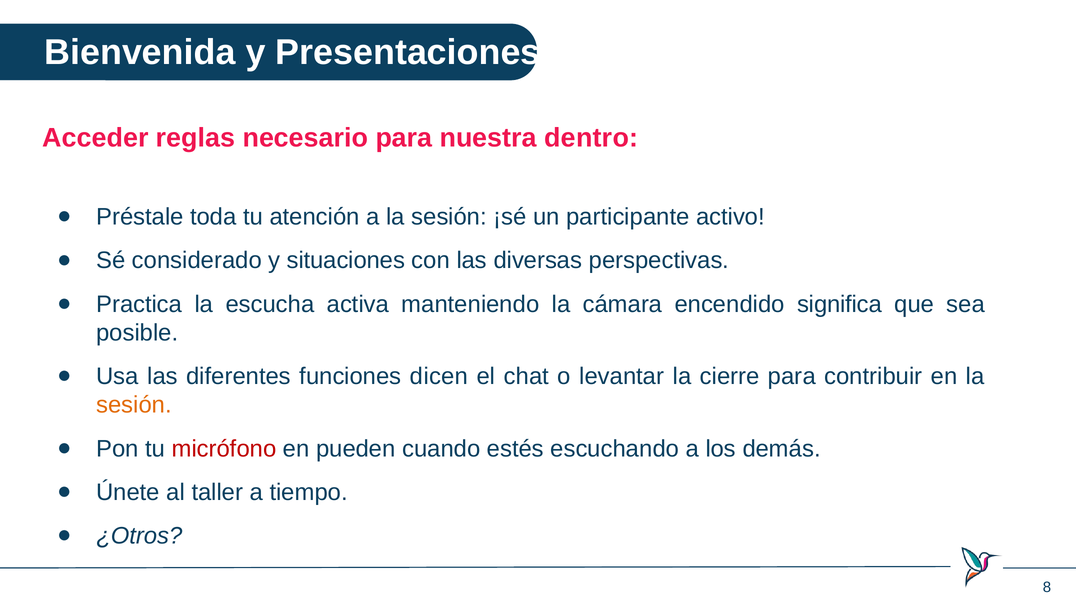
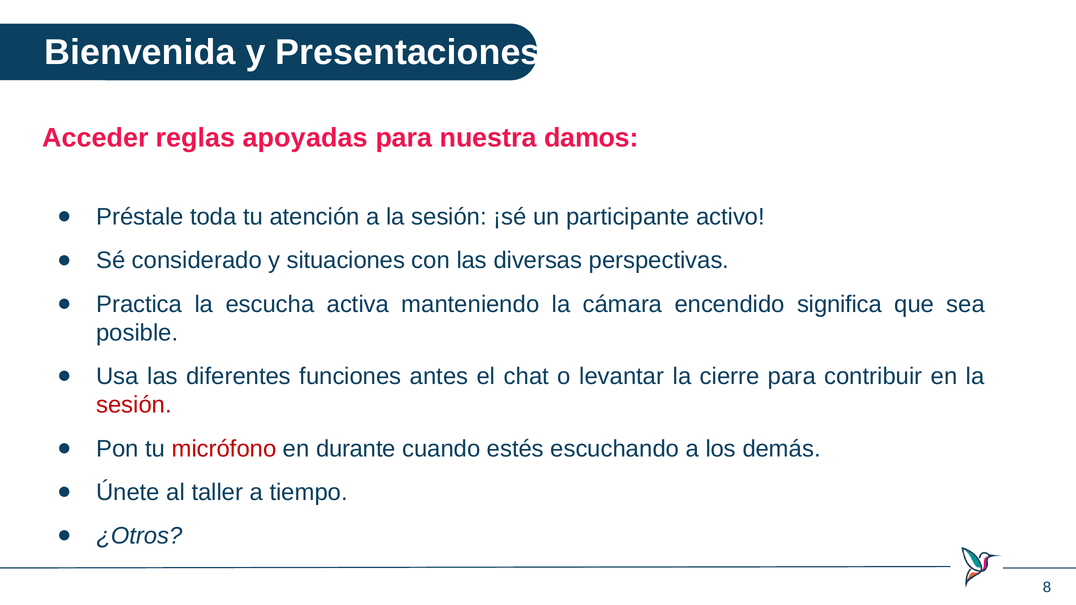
necesario: necesario -> apoyadas
dentro: dentro -> damos
dicen: dicen -> antes
sesión at (134, 405) colour: orange -> red
pueden: pueden -> durante
